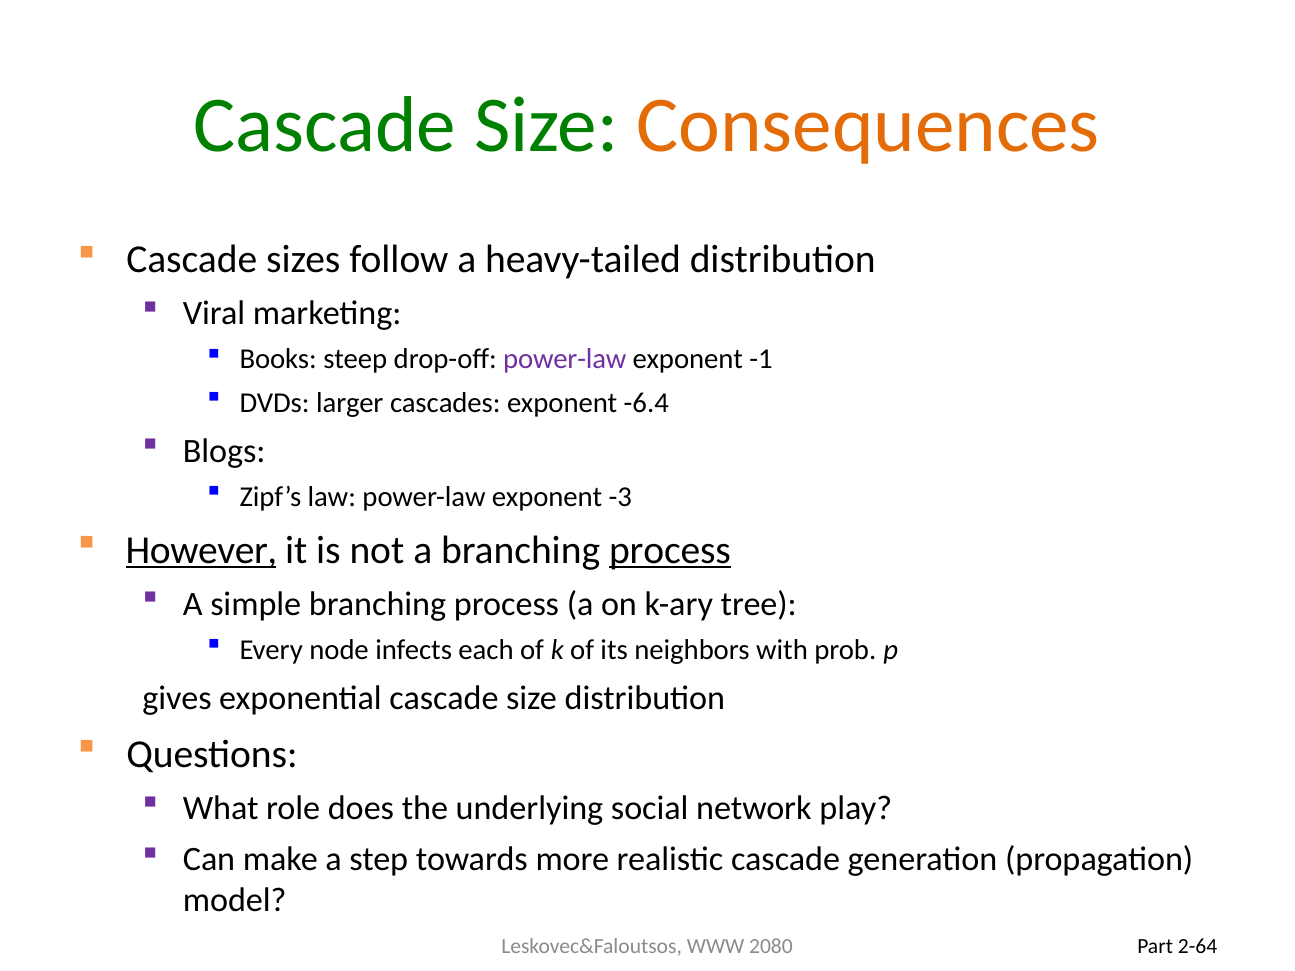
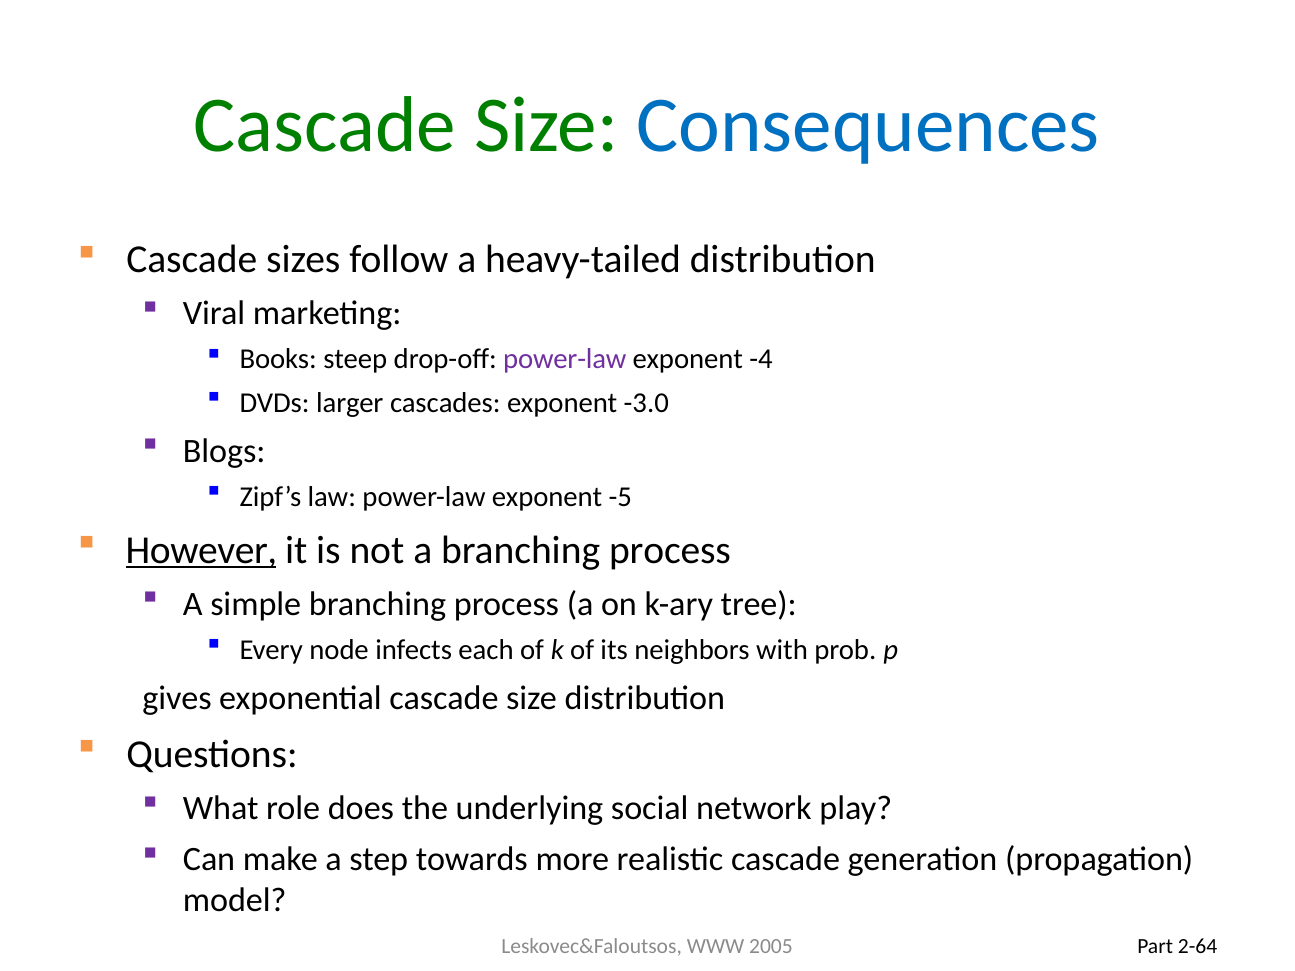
Consequences colour: orange -> blue
-1: -1 -> -4
-6.4: -6.4 -> -3.0
-3: -3 -> -5
process at (670, 550) underline: present -> none
2080: 2080 -> 2005
